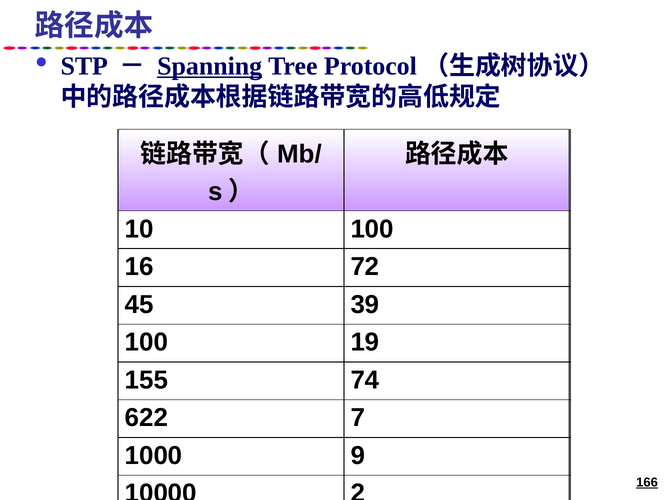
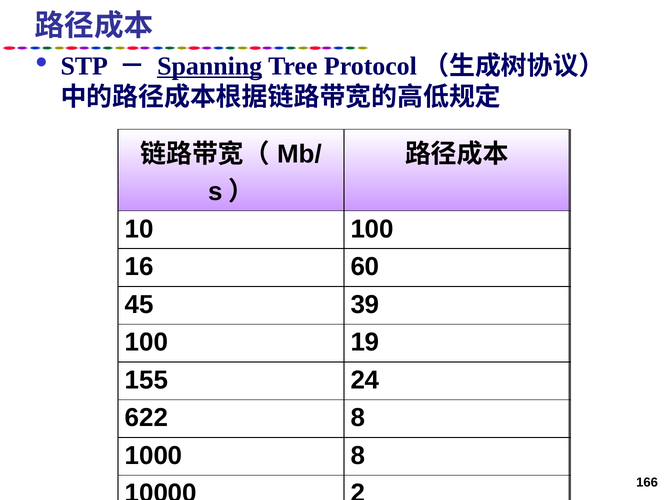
72: 72 -> 60
74: 74 -> 24
622 7: 7 -> 8
1000 9: 9 -> 8
166 underline: present -> none
